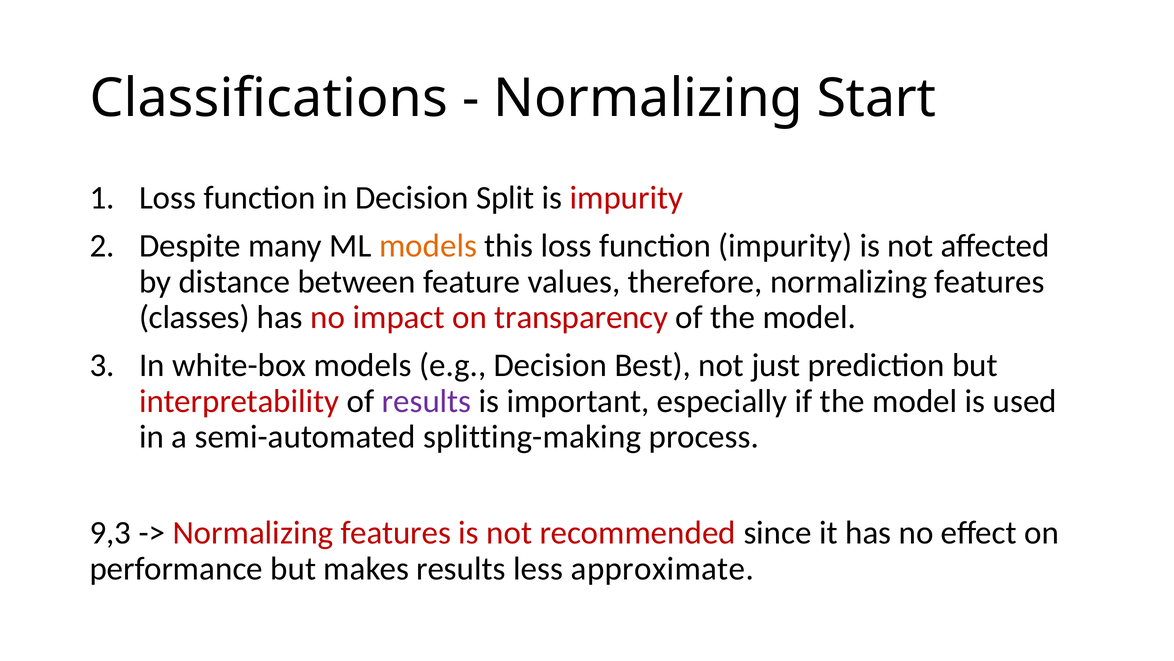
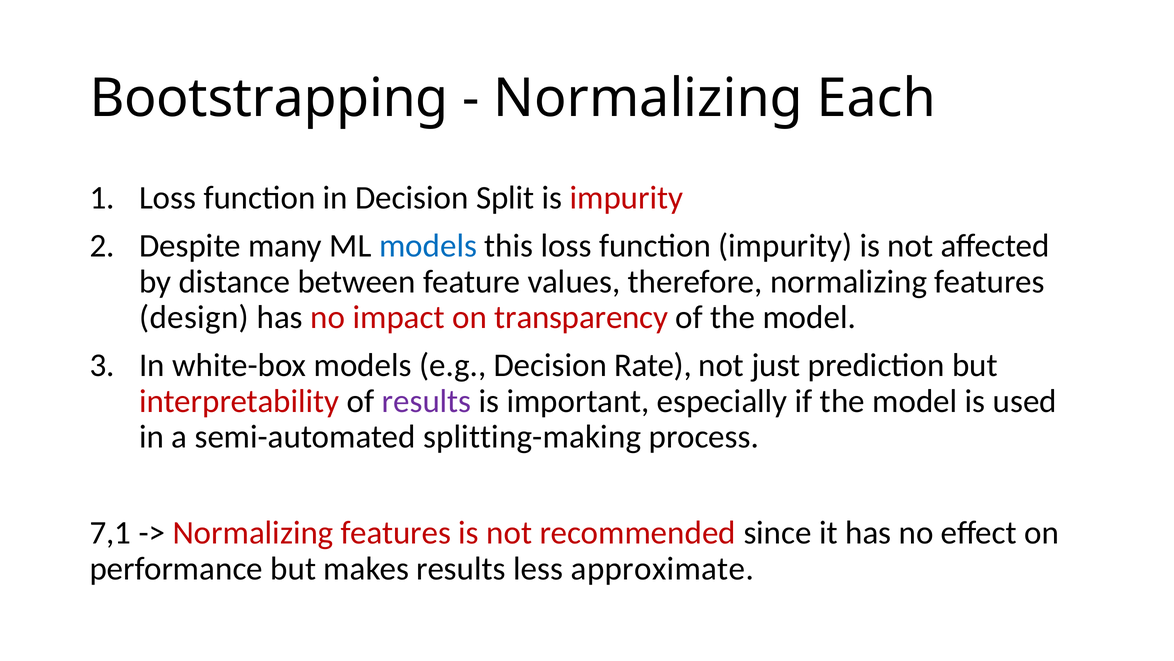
Classifications: Classifications -> Bootstrapping
Start: Start -> Each
models at (428, 246) colour: orange -> blue
classes: classes -> design
Best: Best -> Rate
9,3: 9,3 -> 7,1
